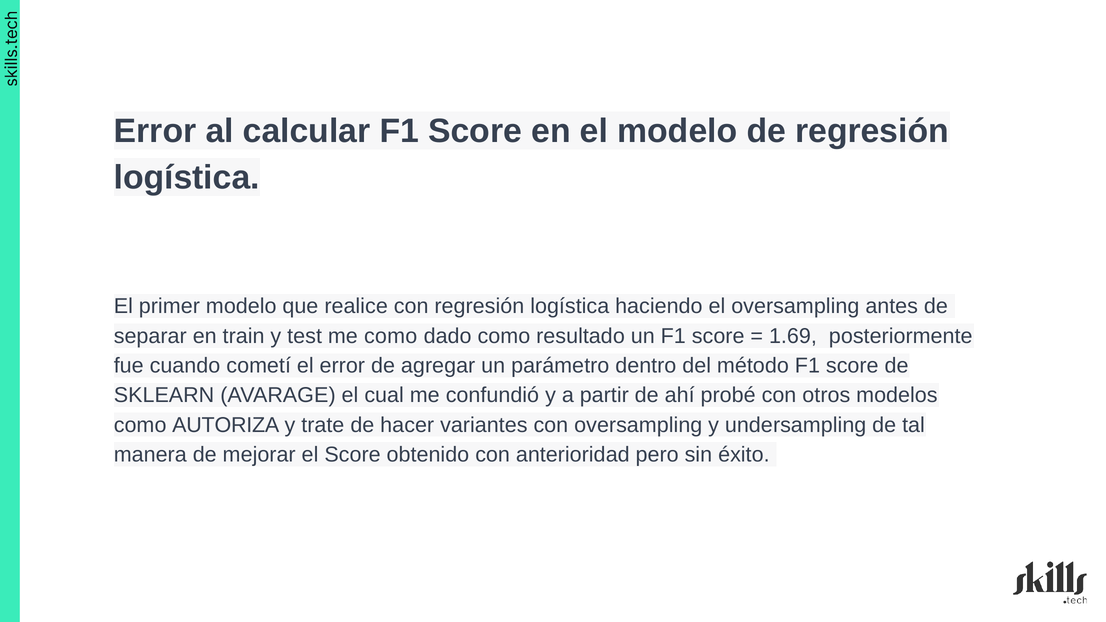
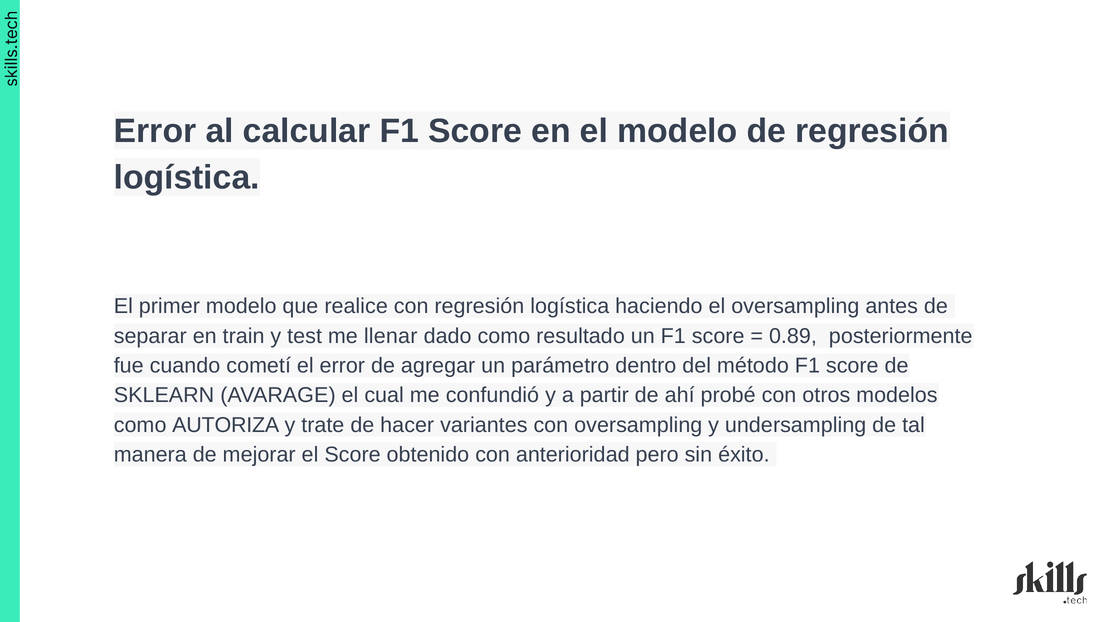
me como: como -> llenar
1.69: 1.69 -> 0.89
